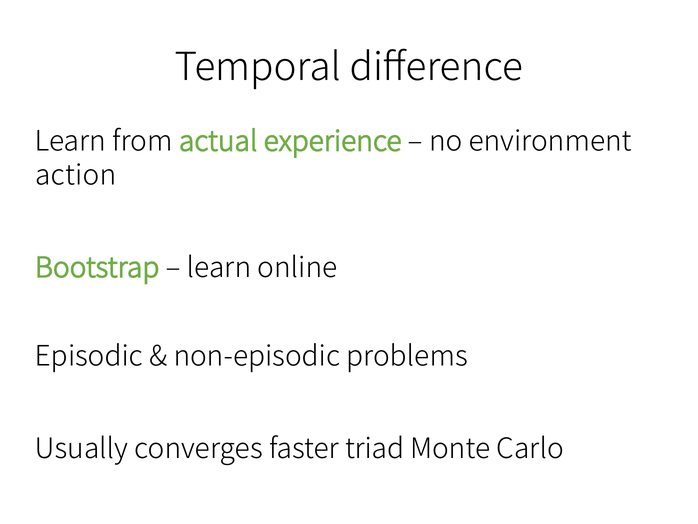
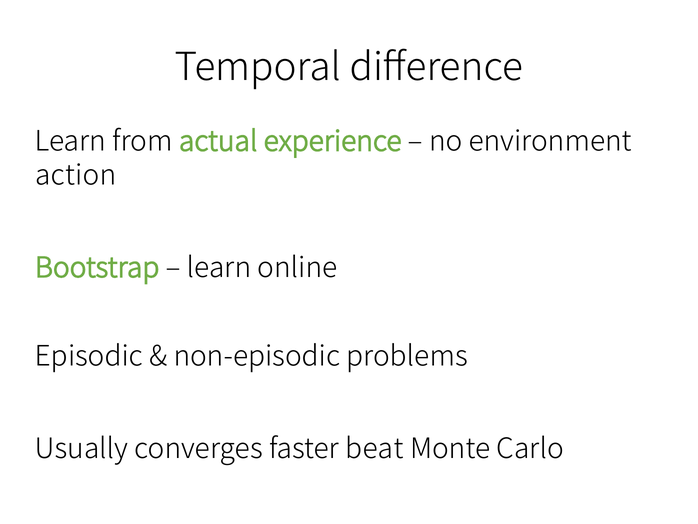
triad: triad -> beat
